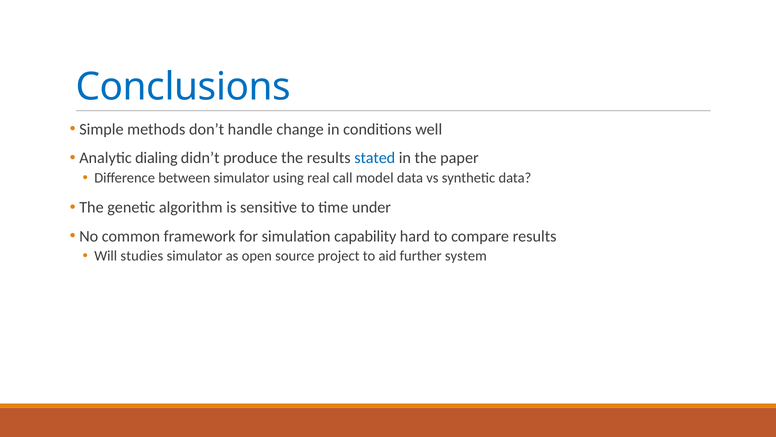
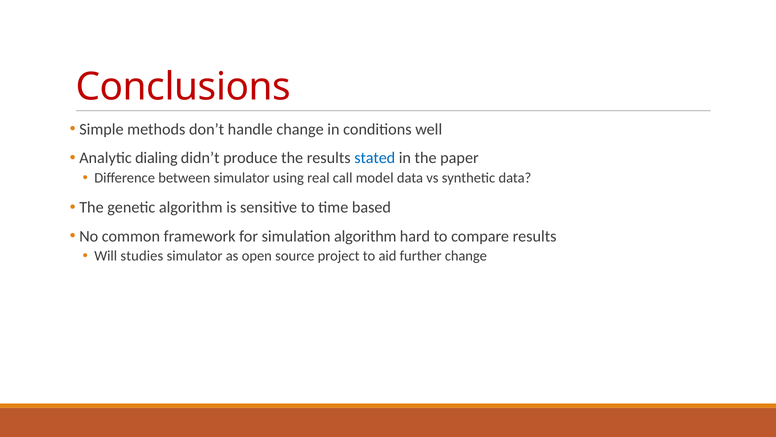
Conclusions colour: blue -> red
under: under -> based
simulation capability: capability -> algorithm
further system: system -> change
